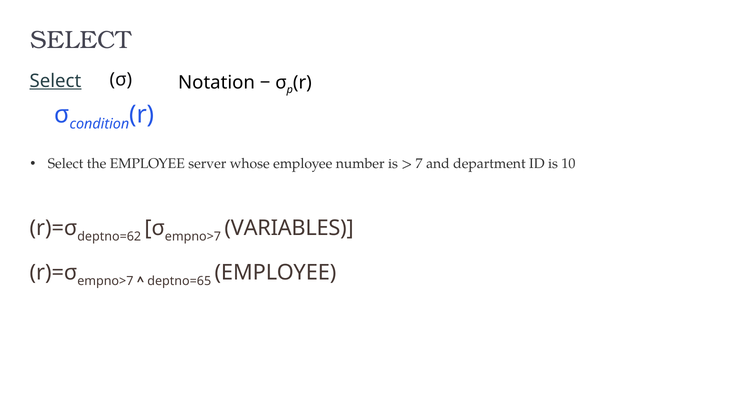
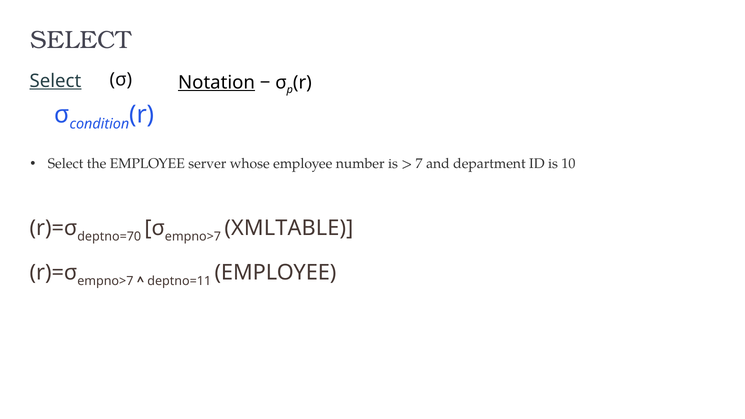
Notation underline: none -> present
deptno=62: deptno=62 -> deptno=70
VARIABLES: VARIABLES -> XMLTABLE
deptno=65: deptno=65 -> deptno=11
